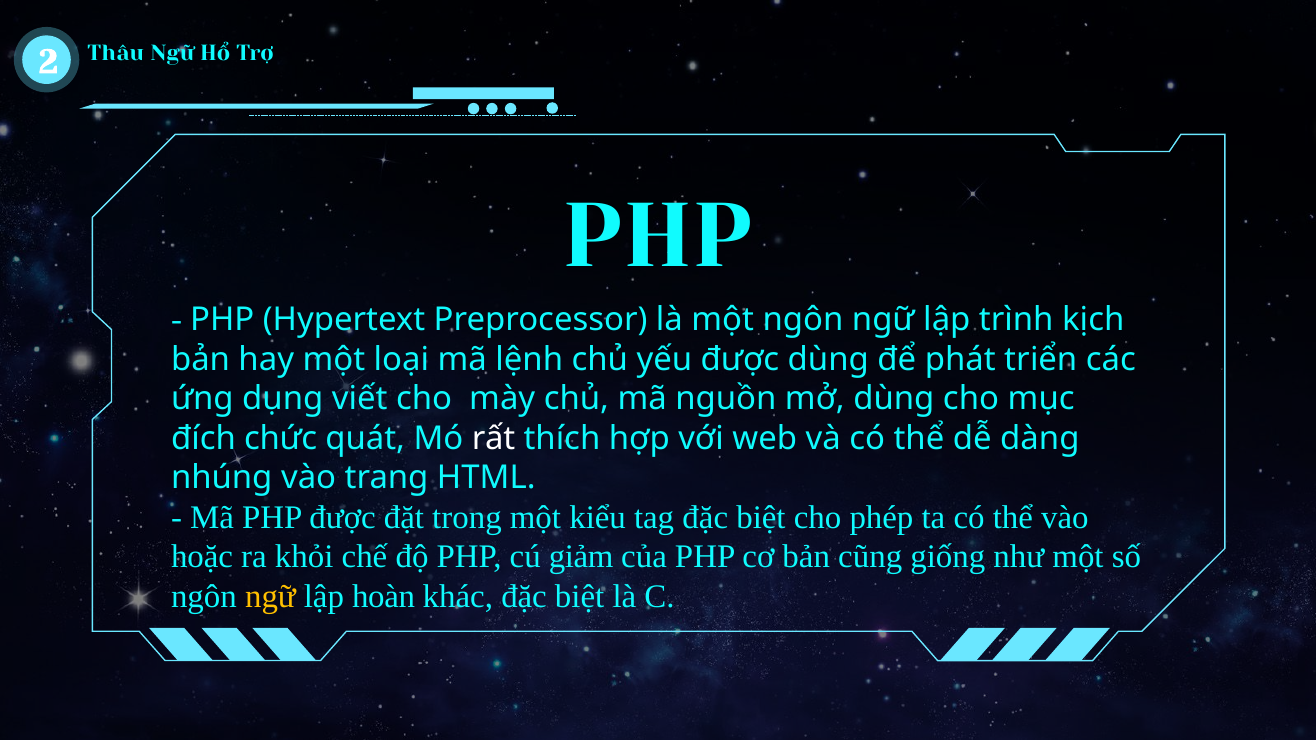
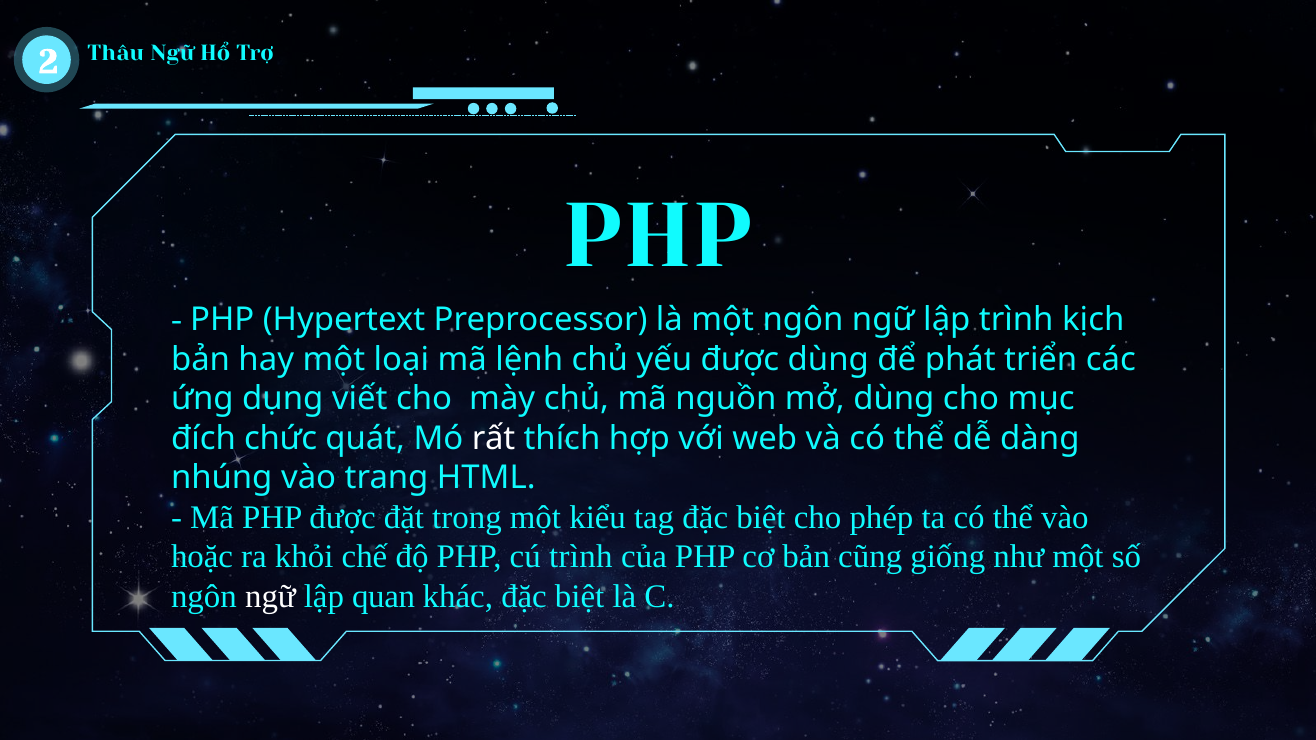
cú giảm: giảm -> trình
ngữ at (270, 596) colour: yellow -> white
hoàn: hoàn -> quan
